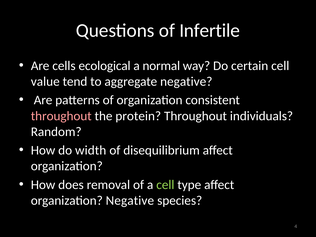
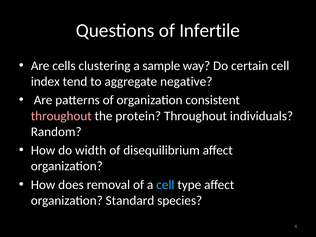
ecological: ecological -> clustering
normal: normal -> sample
value: value -> index
cell at (165, 185) colour: light green -> light blue
organization Negative: Negative -> Standard
